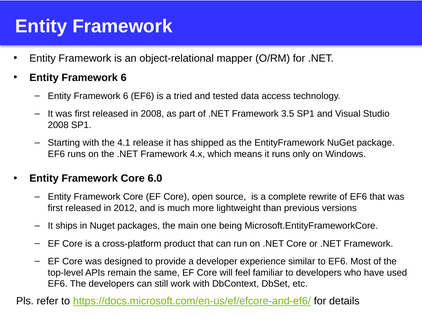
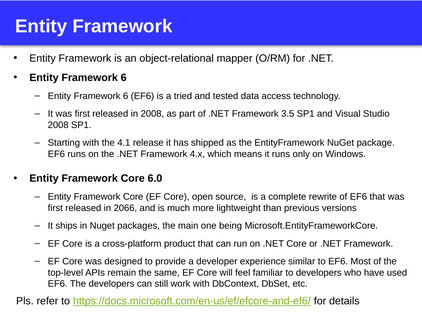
2012: 2012 -> 2066
